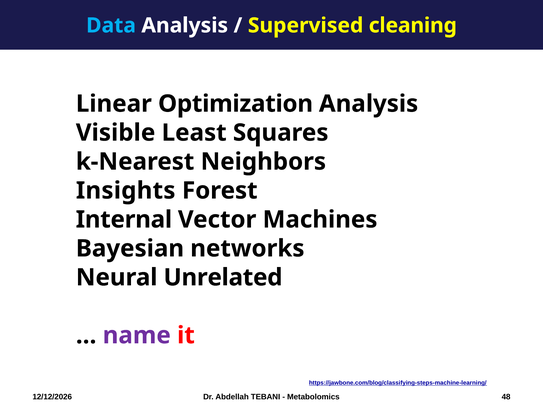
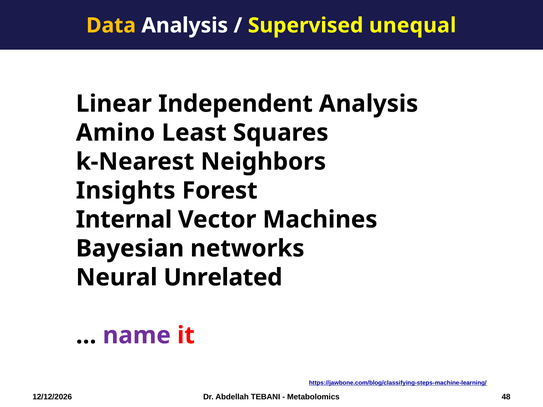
Data colour: light blue -> yellow
cleaning: cleaning -> unequal
Optimization: Optimization -> Independent
Visible: Visible -> Amino
